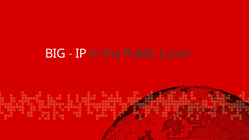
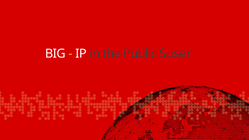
Luser: Luser -> Suser
